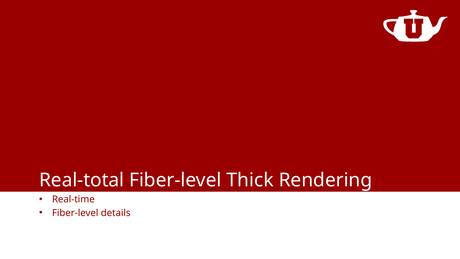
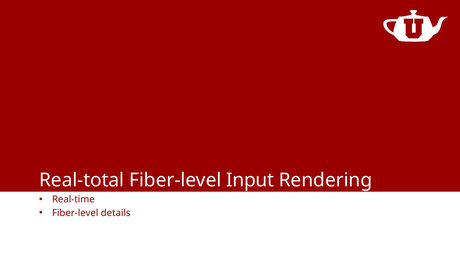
Thick: Thick -> Input
